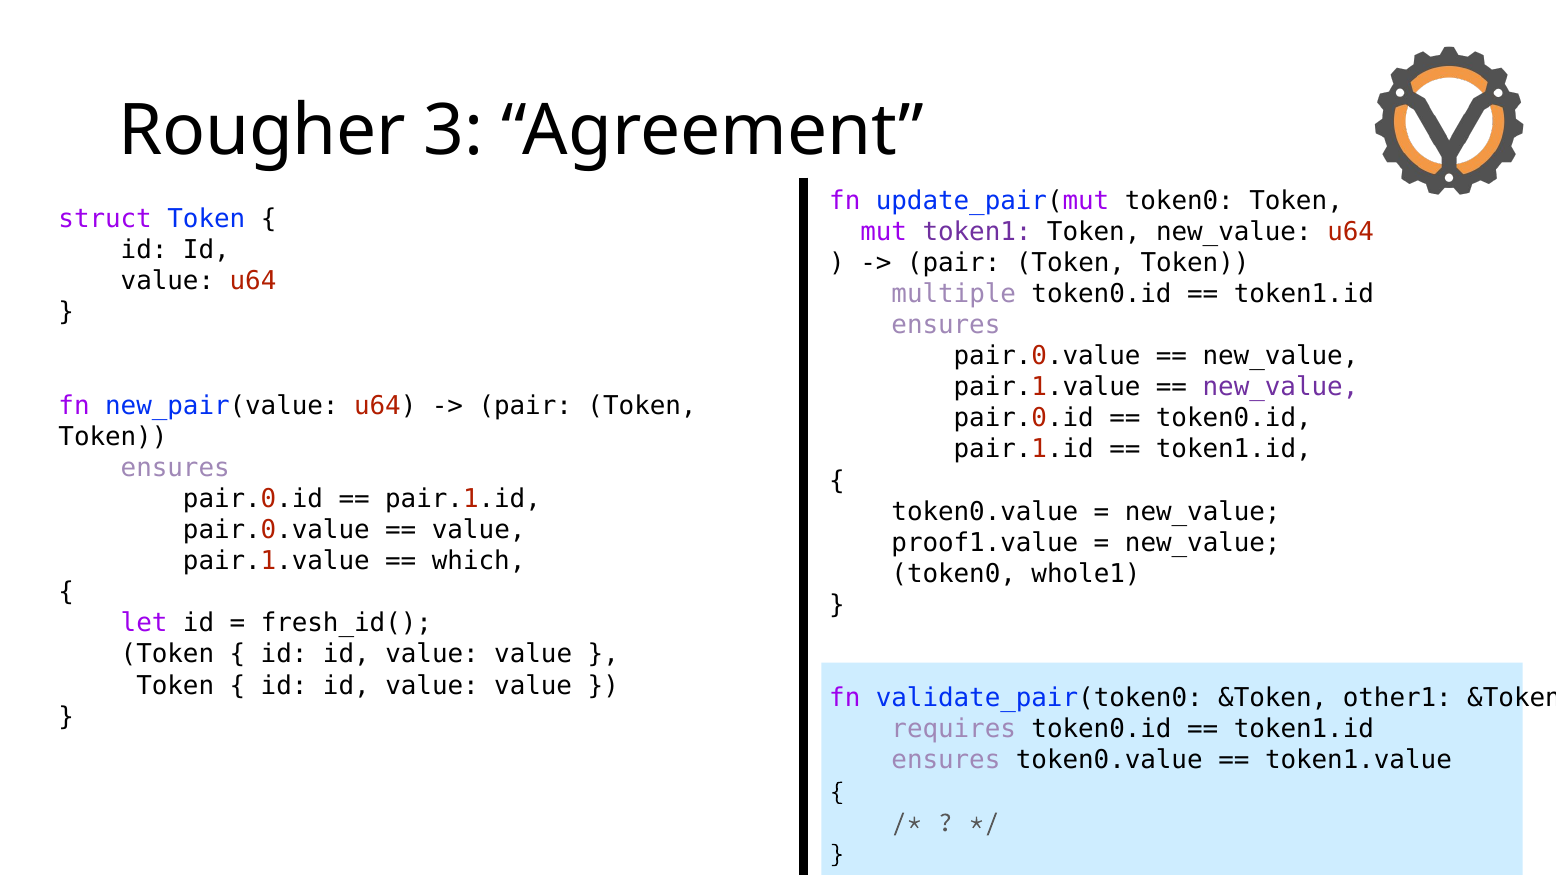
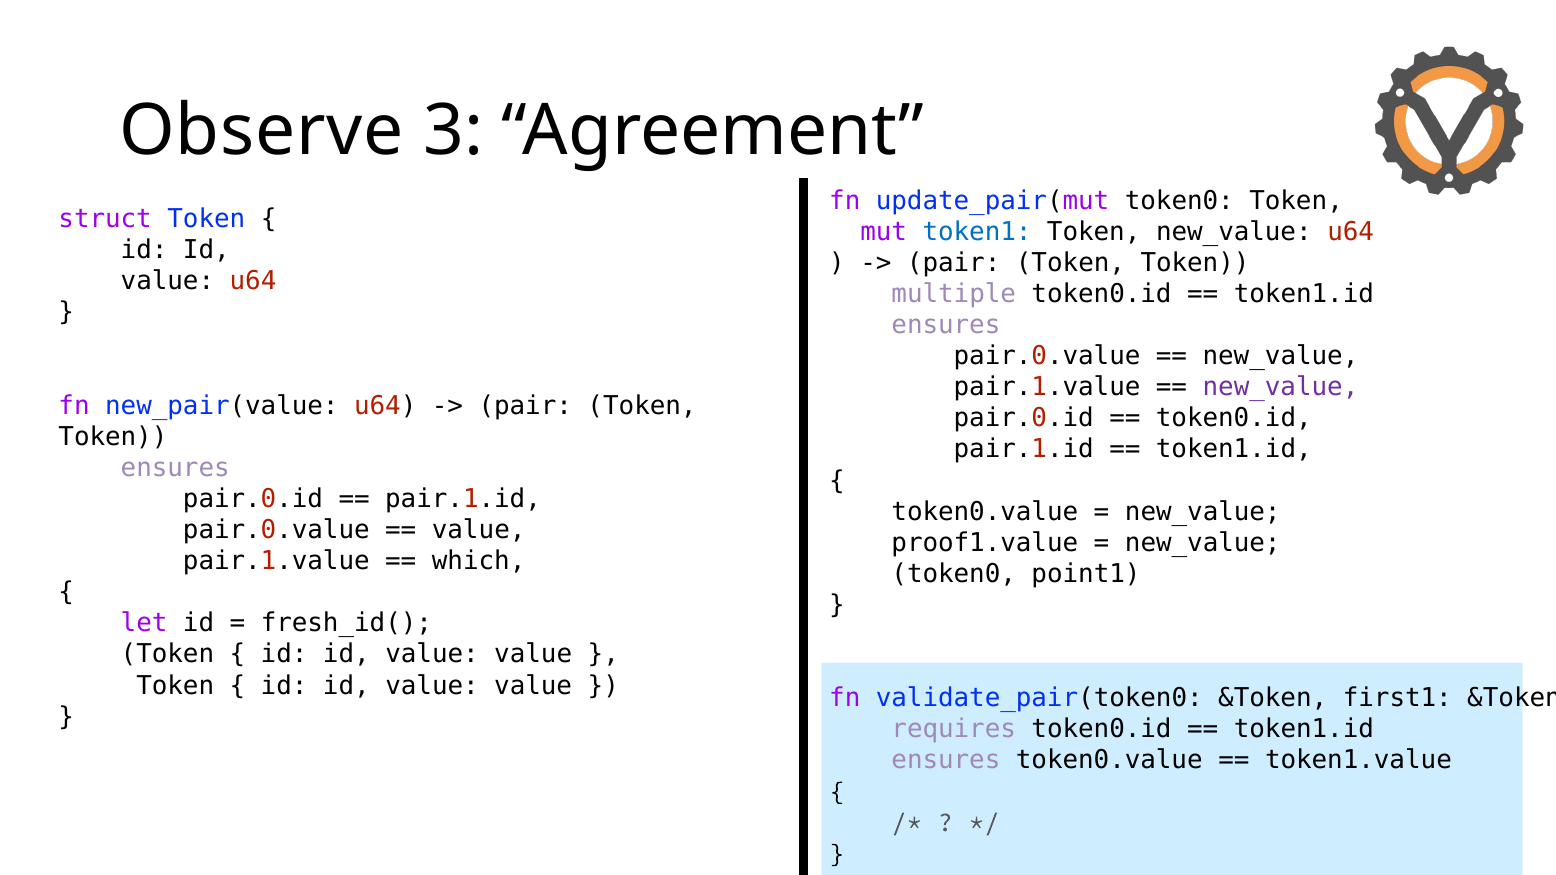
Rougher: Rougher -> Observe
token1 colour: purple -> blue
whole1: whole1 -> point1
other1: other1 -> first1
